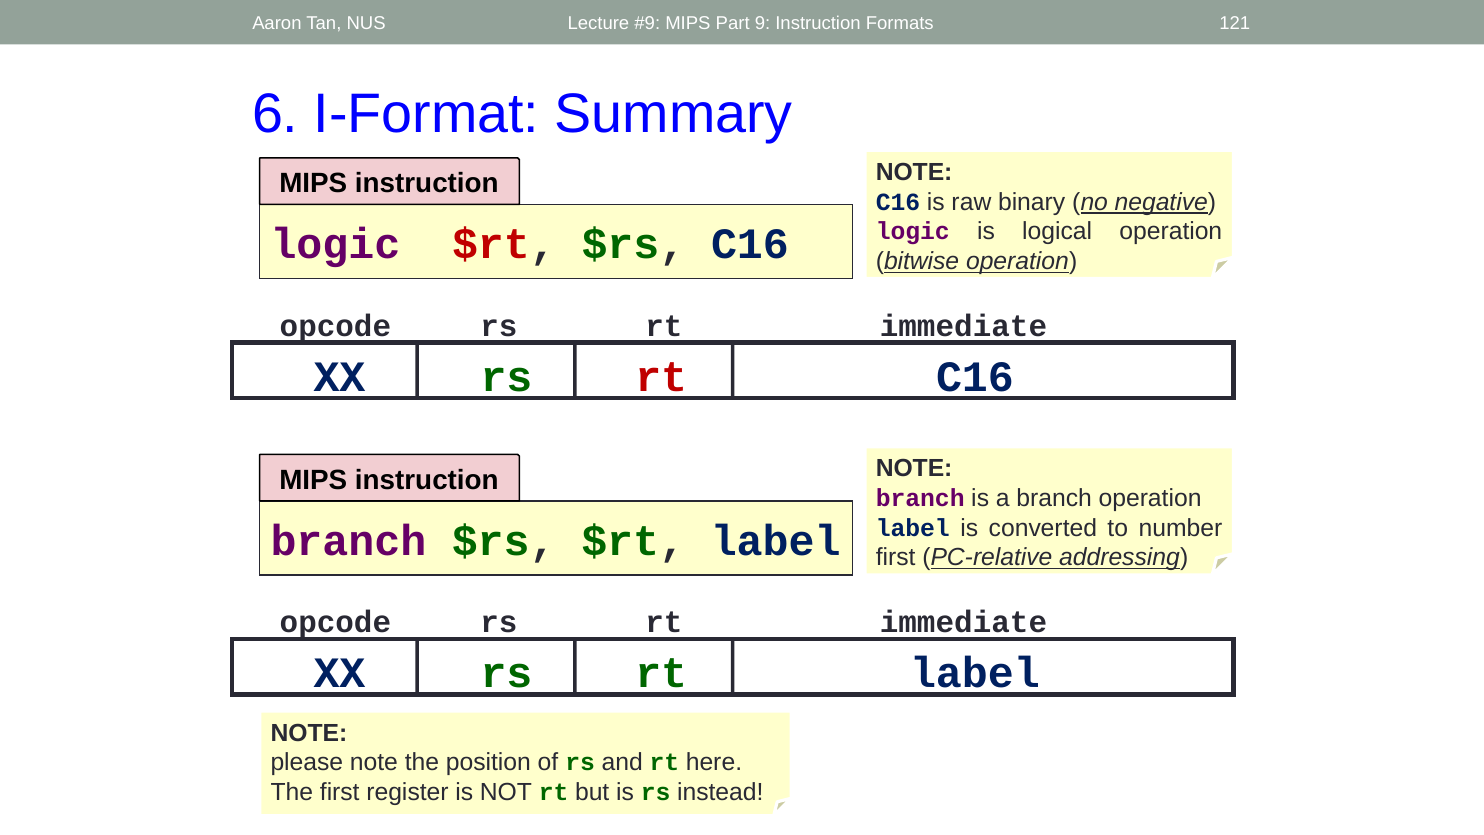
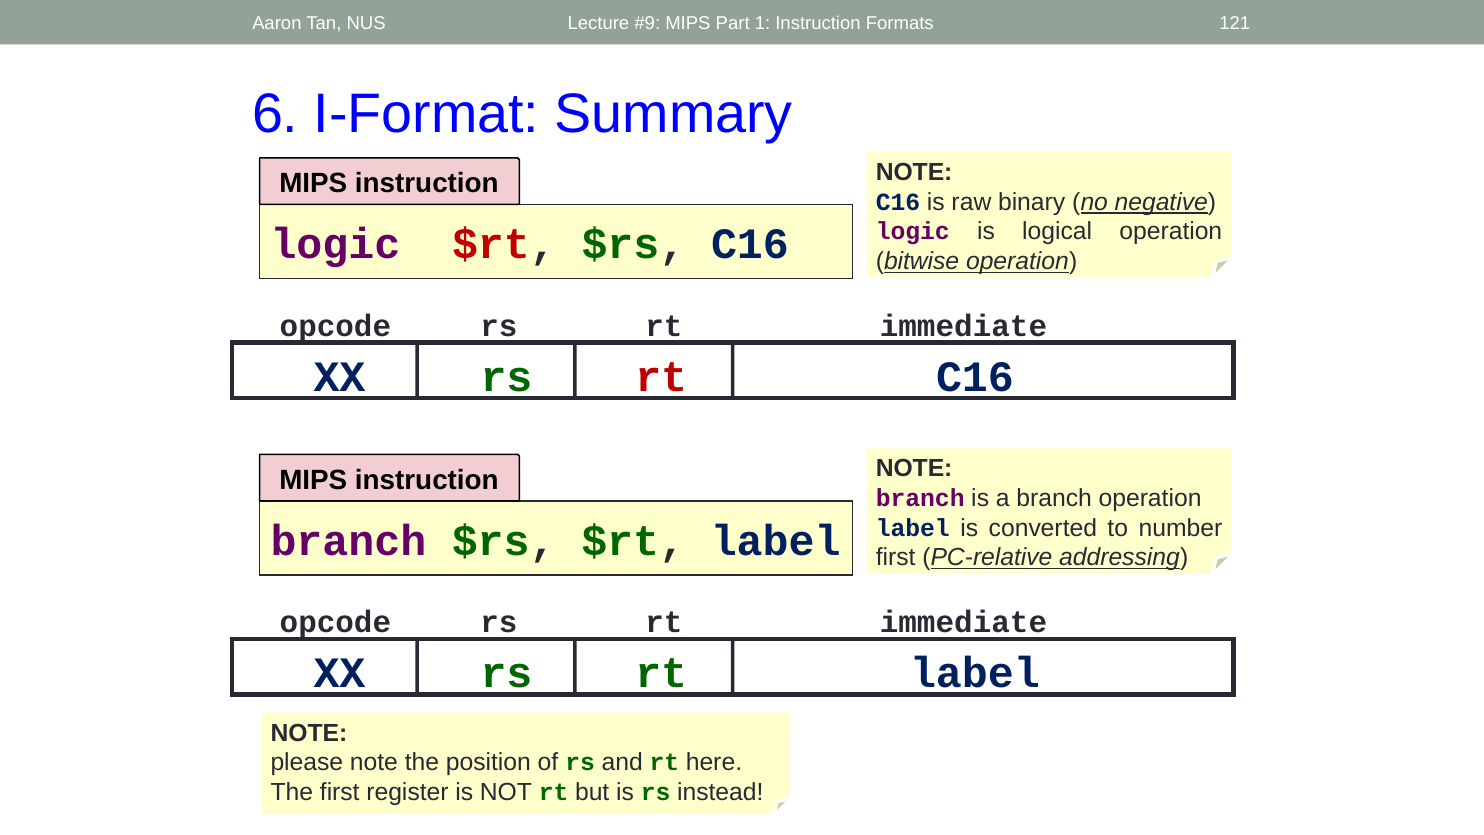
9: 9 -> 1
